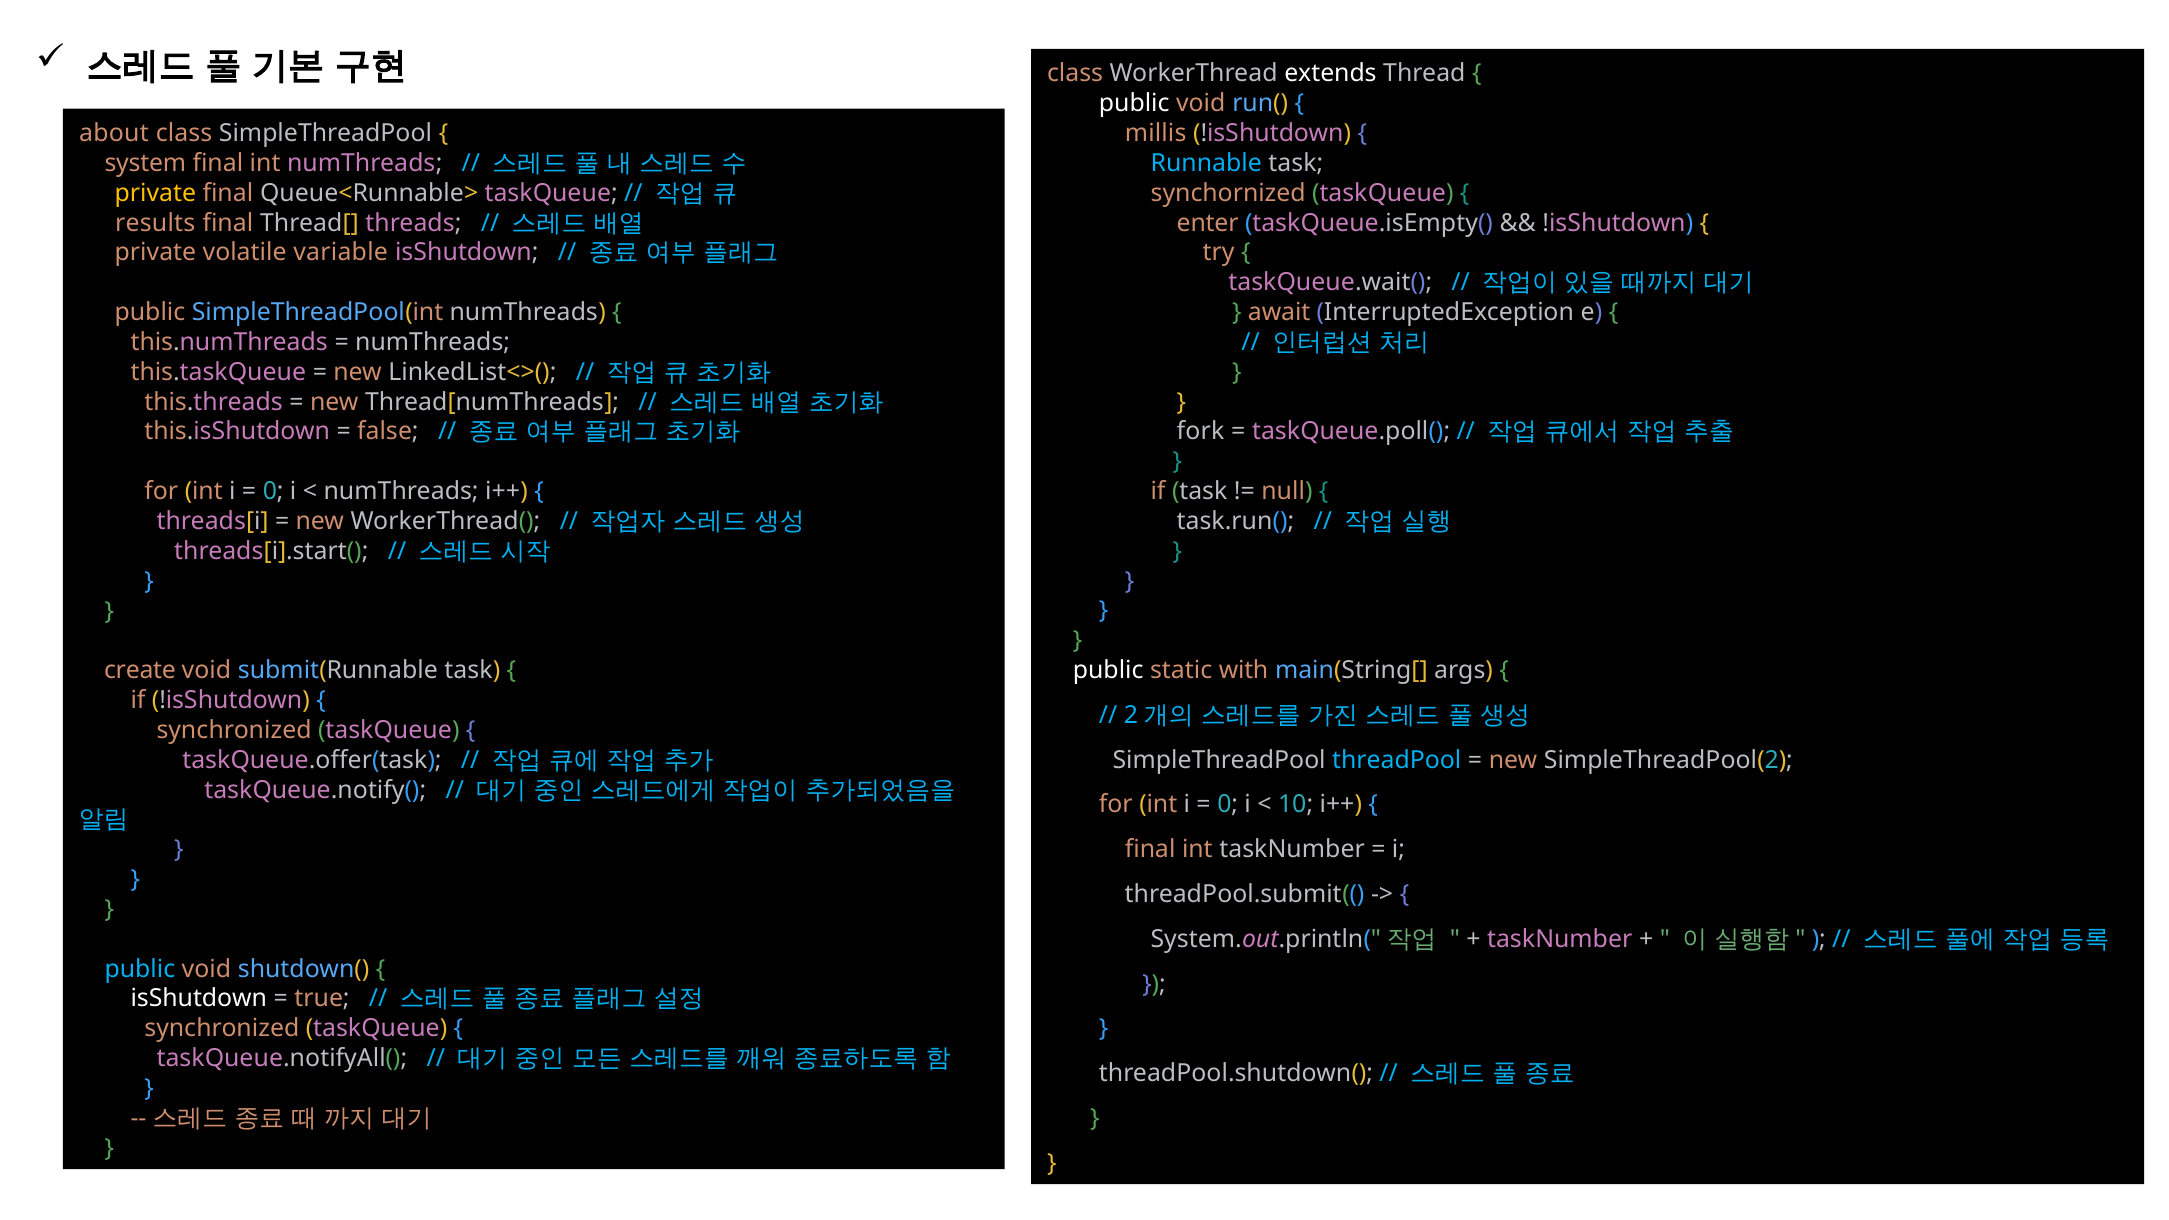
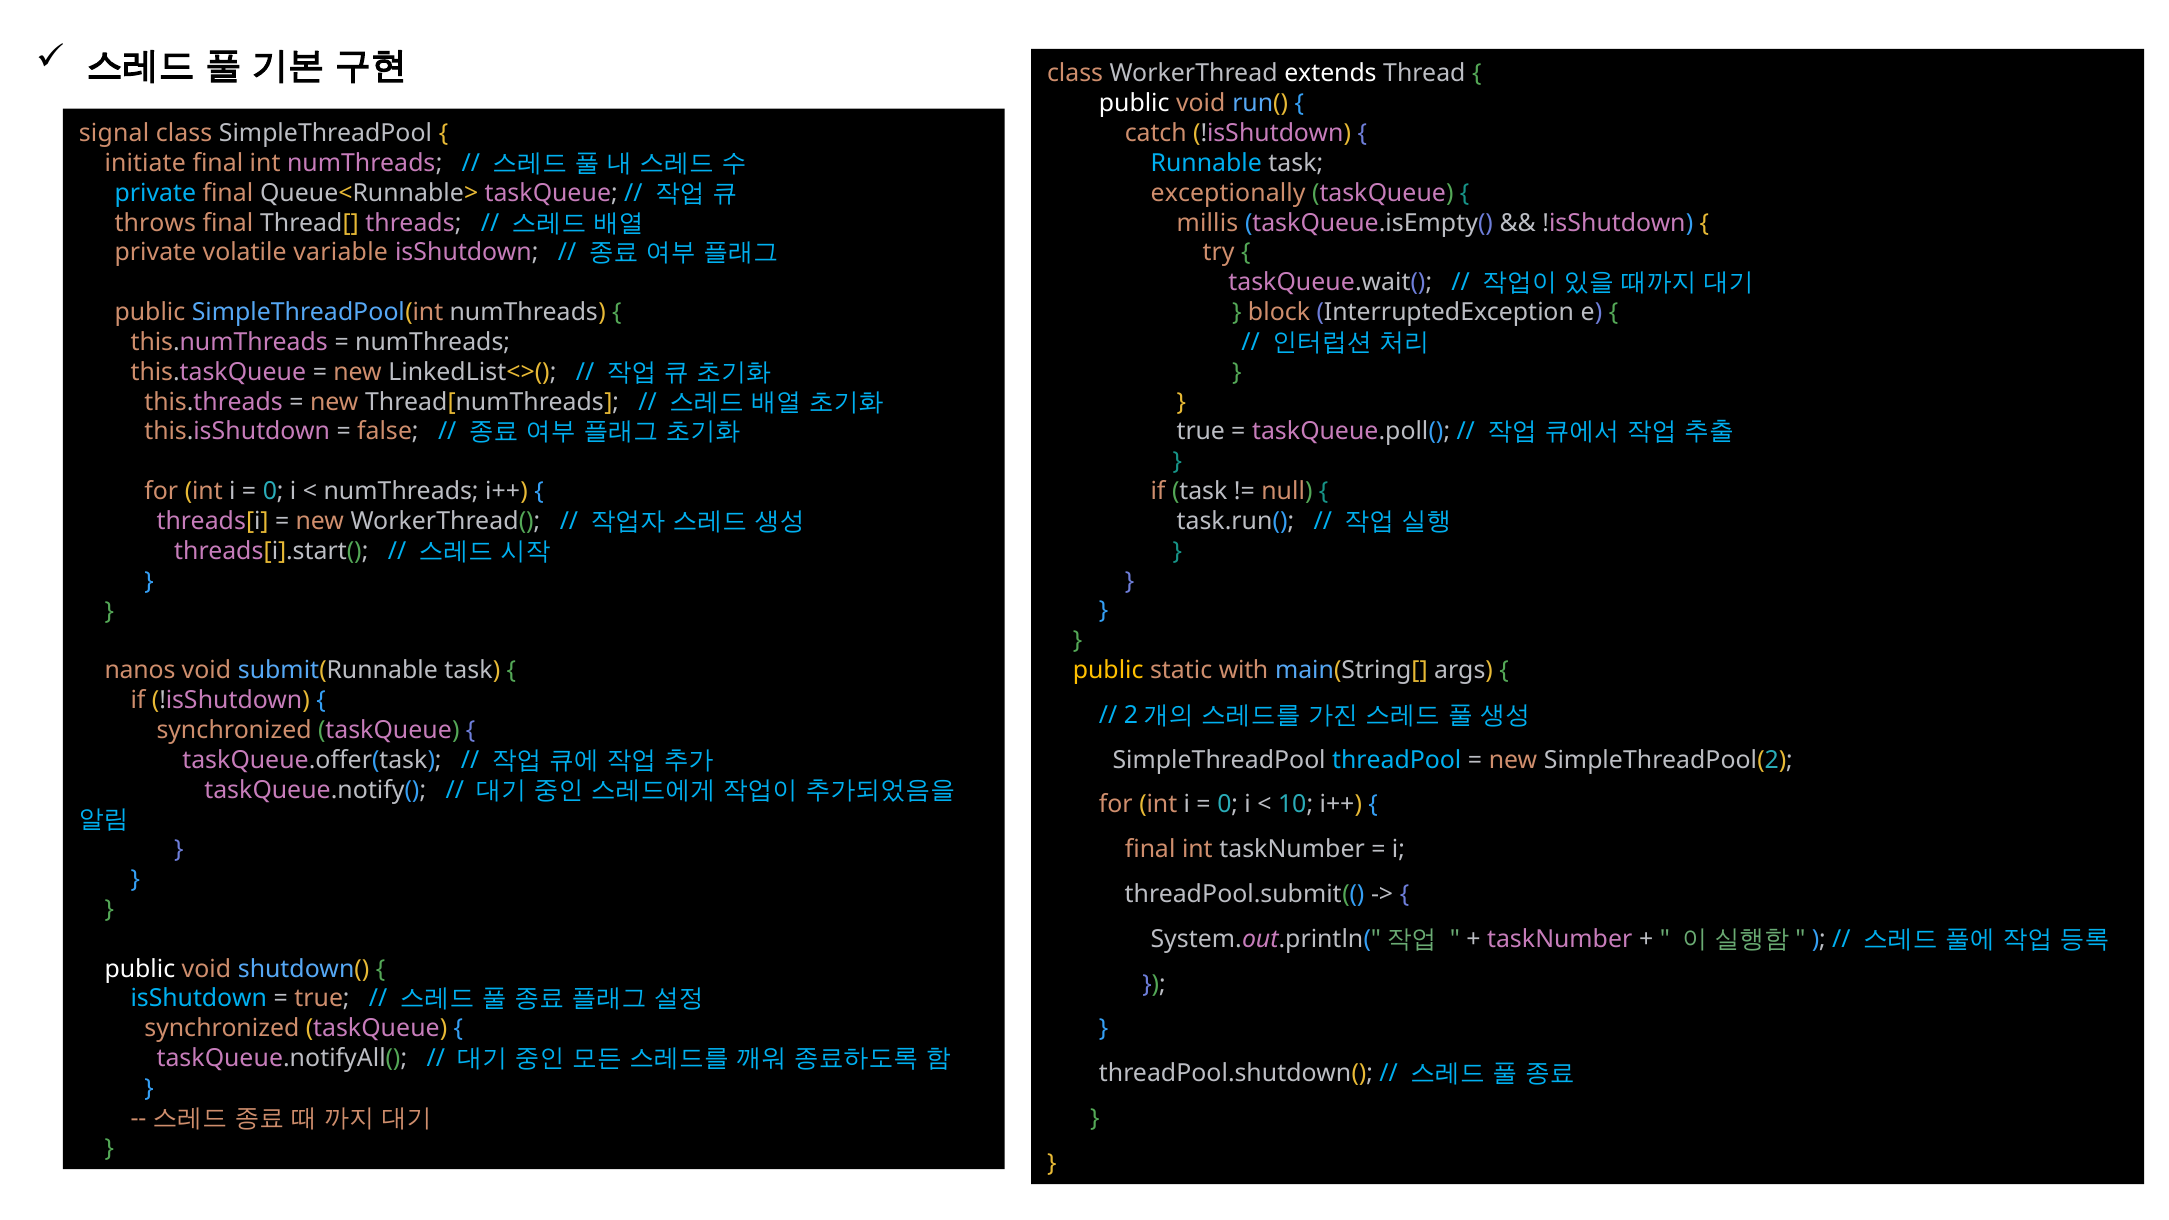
about: about -> signal
millis: millis -> catch
system: system -> initiate
private at (155, 193) colour: yellow -> light blue
synchornized: synchornized -> exceptionally
results: results -> throws
enter: enter -> millis
await: await -> block
fork at (1201, 432): fork -> true
public at (1108, 670) colour: white -> yellow
create: create -> nanos
public at (140, 969) colour: light blue -> white
isShutdown at (199, 999) colour: white -> light blue
